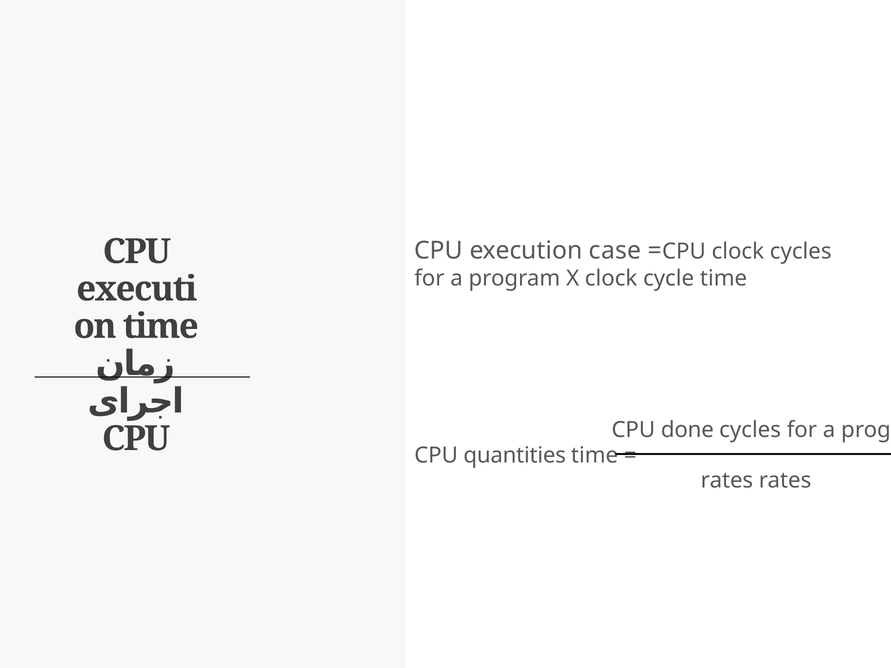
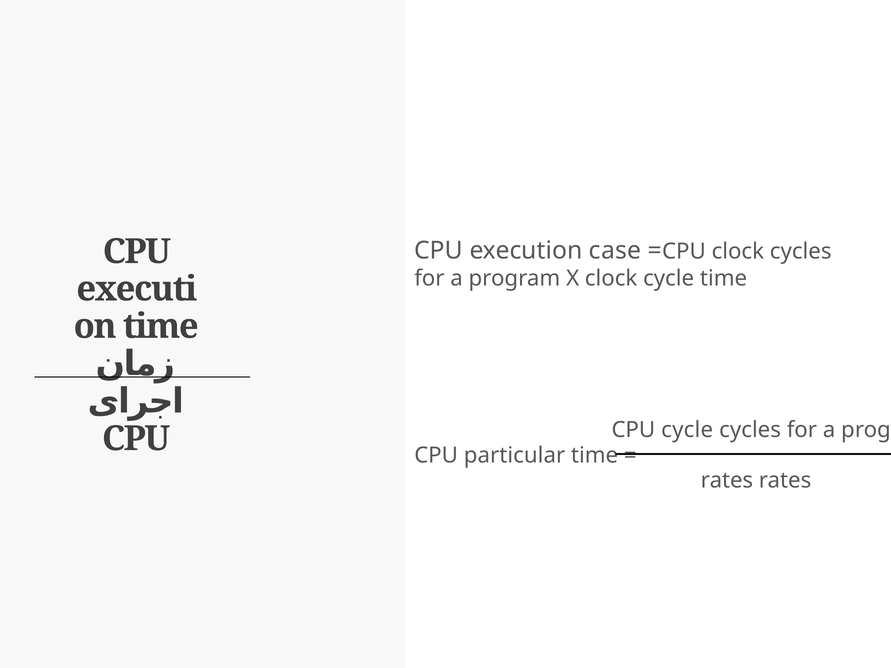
CPU done: done -> cycle
quantities: quantities -> particular
